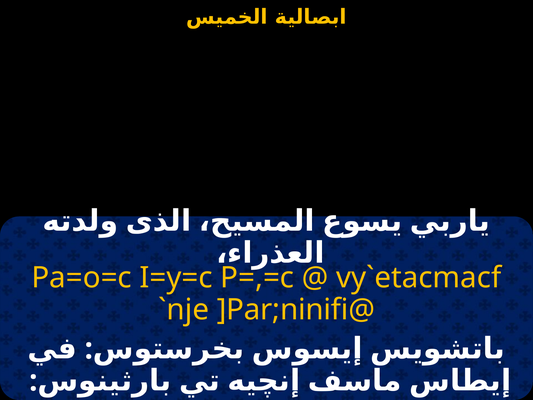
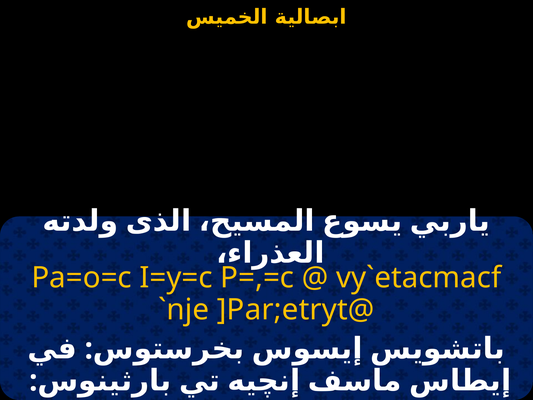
]Par;ninifi@: ]Par;ninifi@ -> ]Par;etryt@
